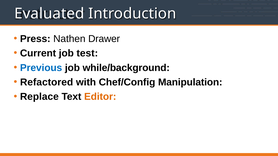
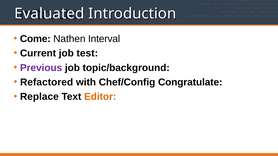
Press: Press -> Come
Drawer: Drawer -> Interval
Previous colour: blue -> purple
while/background: while/background -> topic/background
Manipulation: Manipulation -> Congratulate
